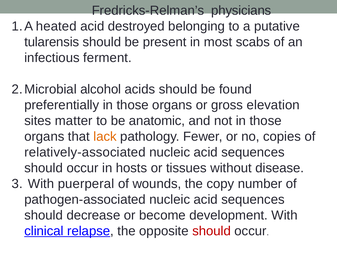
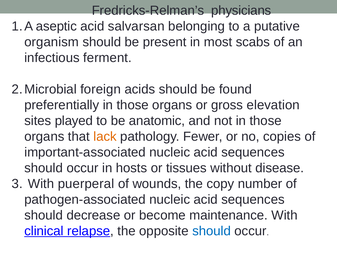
heated: heated -> aseptic
destroyed: destroyed -> salvarsan
tularensis: tularensis -> organism
alcohol: alcohol -> foreign
matter: matter -> played
relatively-associated: relatively-associated -> important-associated
development: development -> maintenance
should at (212, 231) colour: red -> blue
